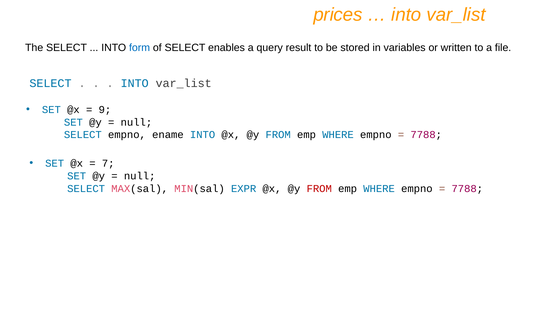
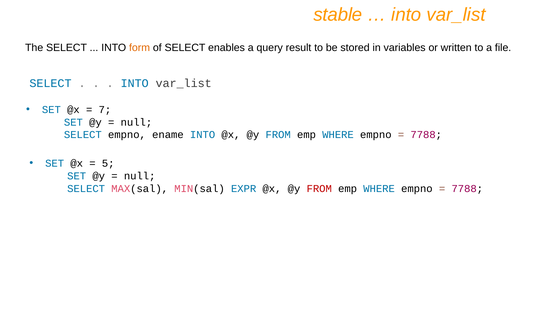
prices: prices -> stable
form colour: blue -> orange
9: 9 -> 7
7: 7 -> 5
